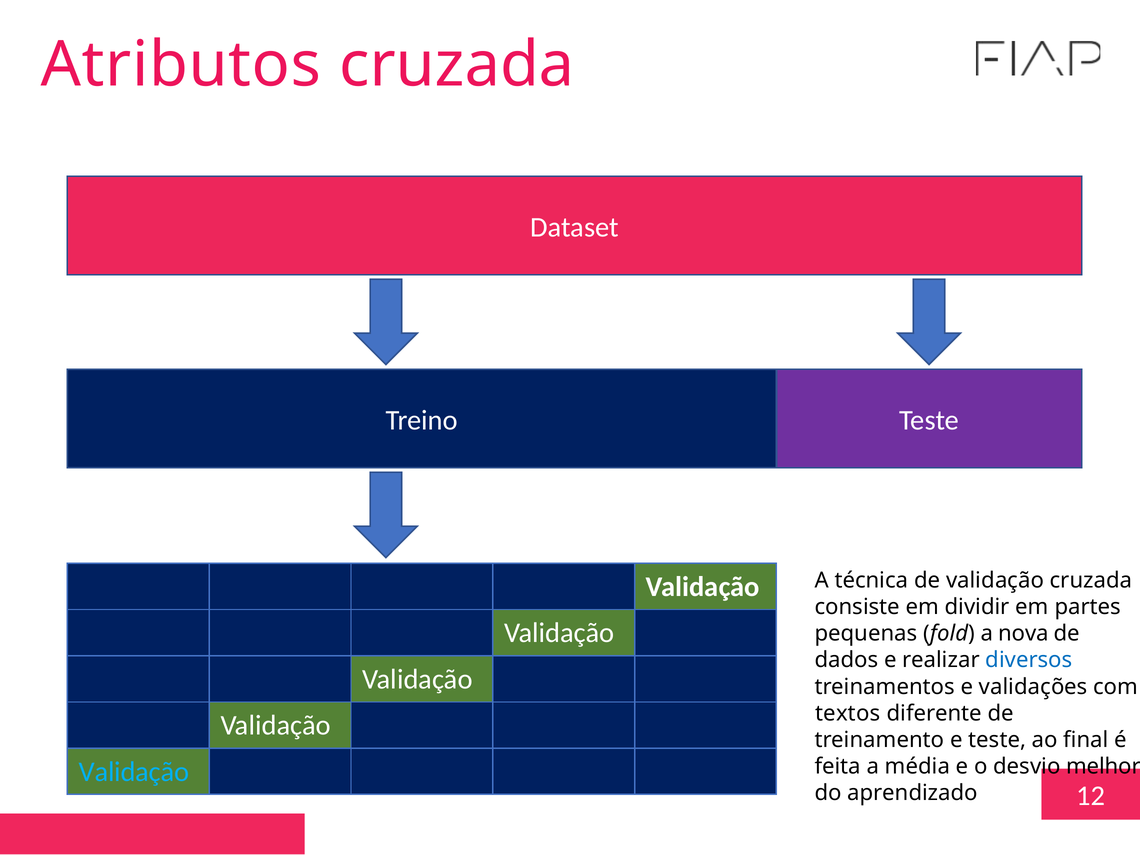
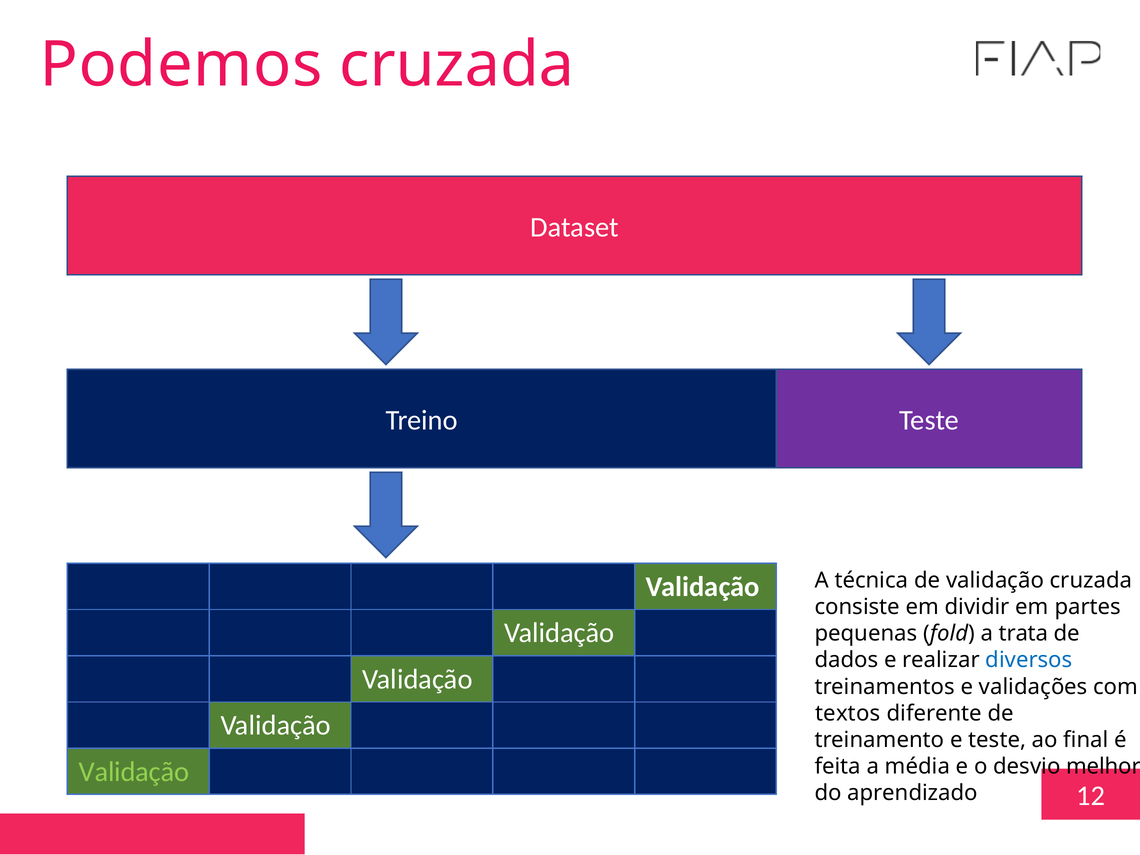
Atributos: Atributos -> Podemos
nova: nova -> trata
Validação at (134, 772) colour: light blue -> light green
